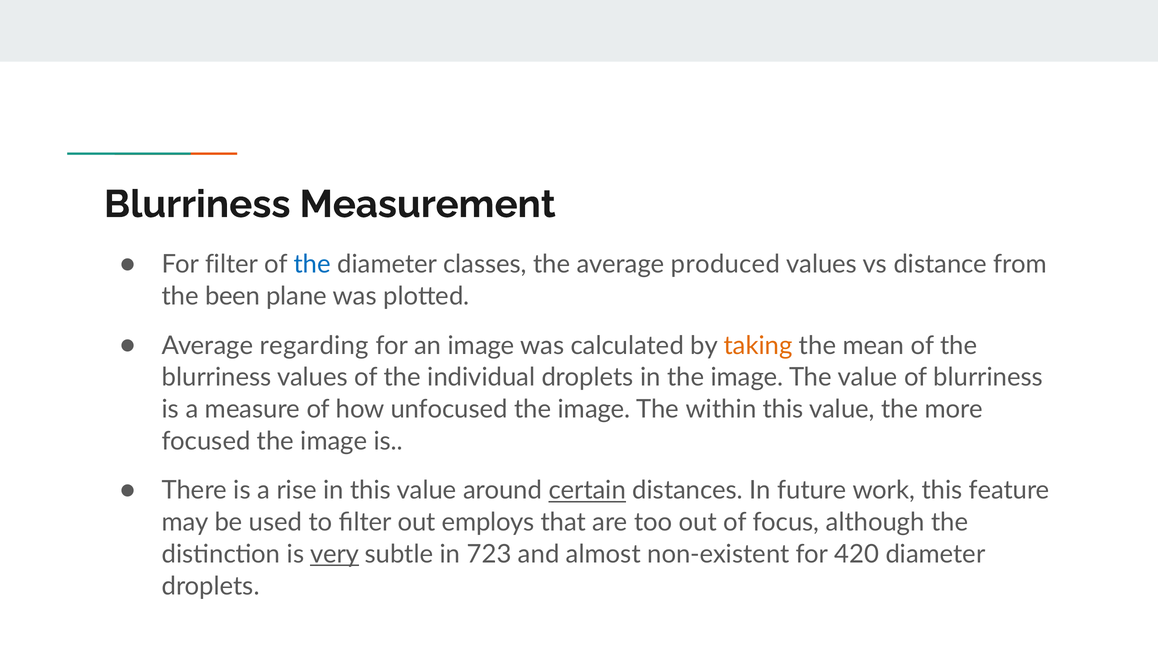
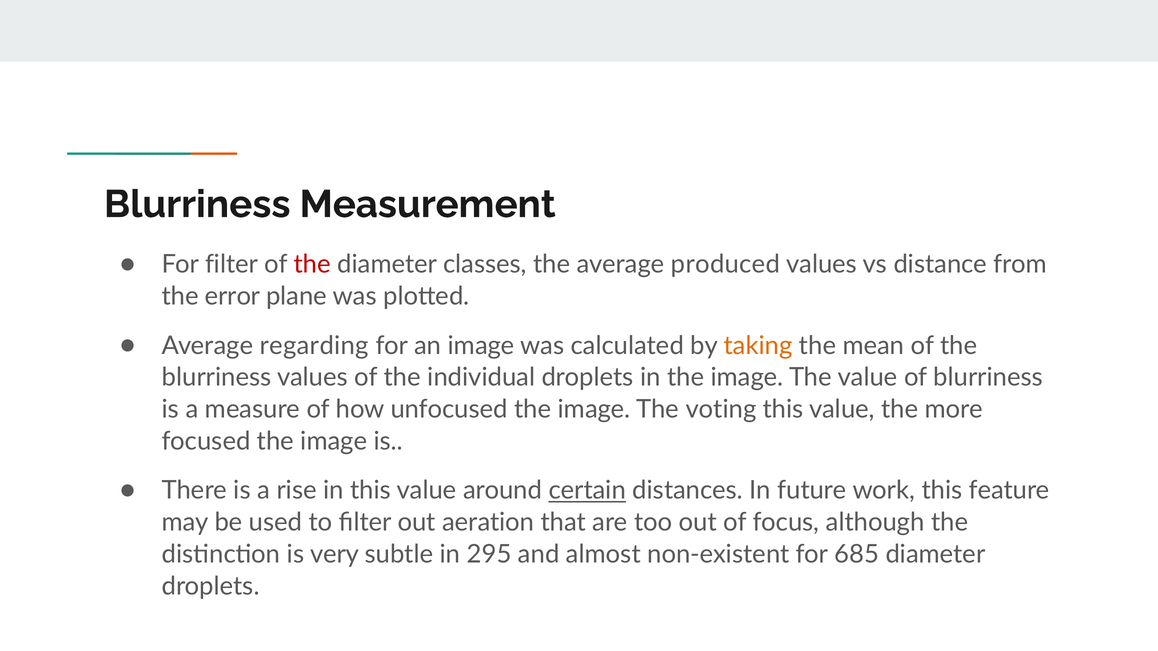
the at (312, 265) colour: blue -> red
been: been -> error
within: within -> voting
employs: employs -> aeration
very underline: present -> none
723: 723 -> 295
420: 420 -> 685
